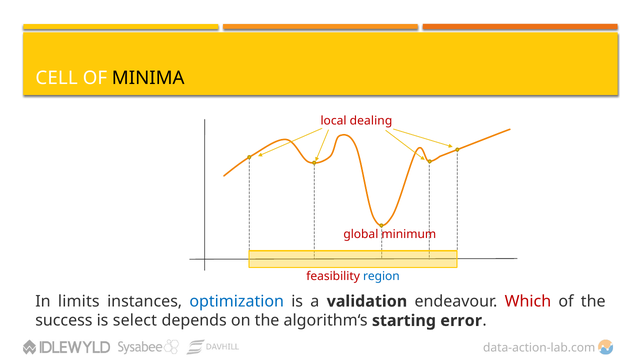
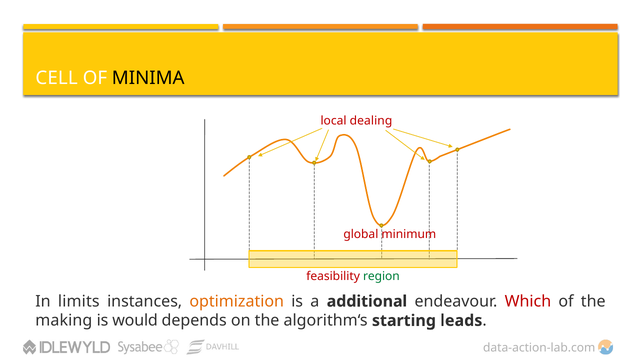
region colour: blue -> green
optimization colour: blue -> orange
validation: validation -> additional
success: success -> making
select: select -> would
error: error -> leads
